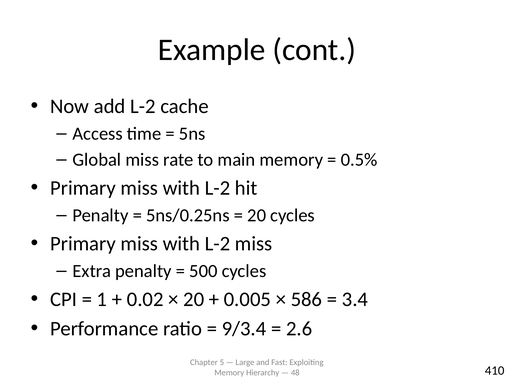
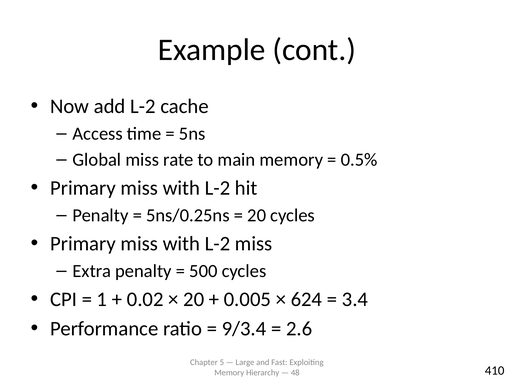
586: 586 -> 624
